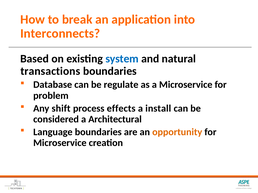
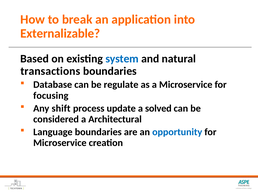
Interconnects: Interconnects -> Externalizable
problem: problem -> focusing
effects: effects -> update
install: install -> solved
opportunity colour: orange -> blue
